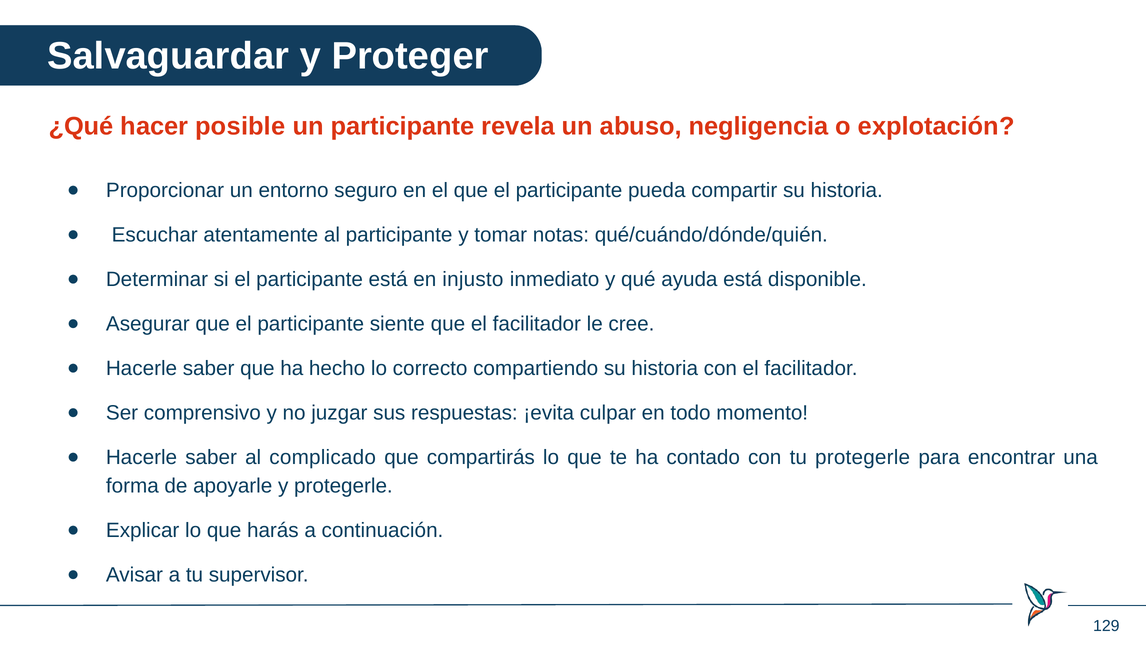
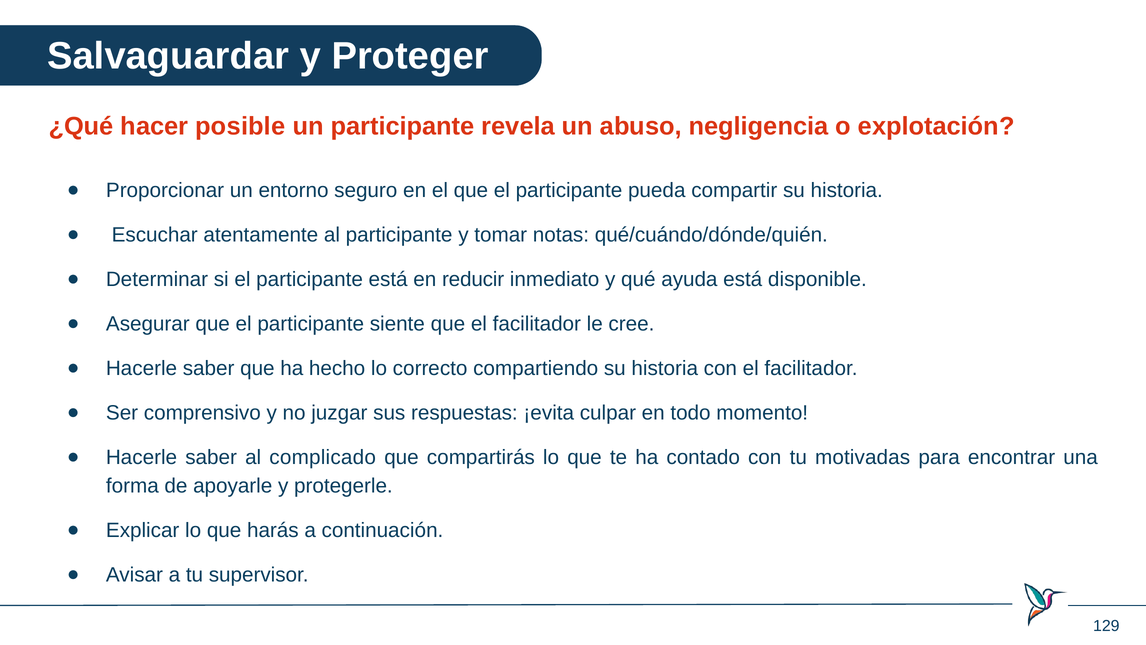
injusto: injusto -> reducir
tu protegerle: protegerle -> motivadas
